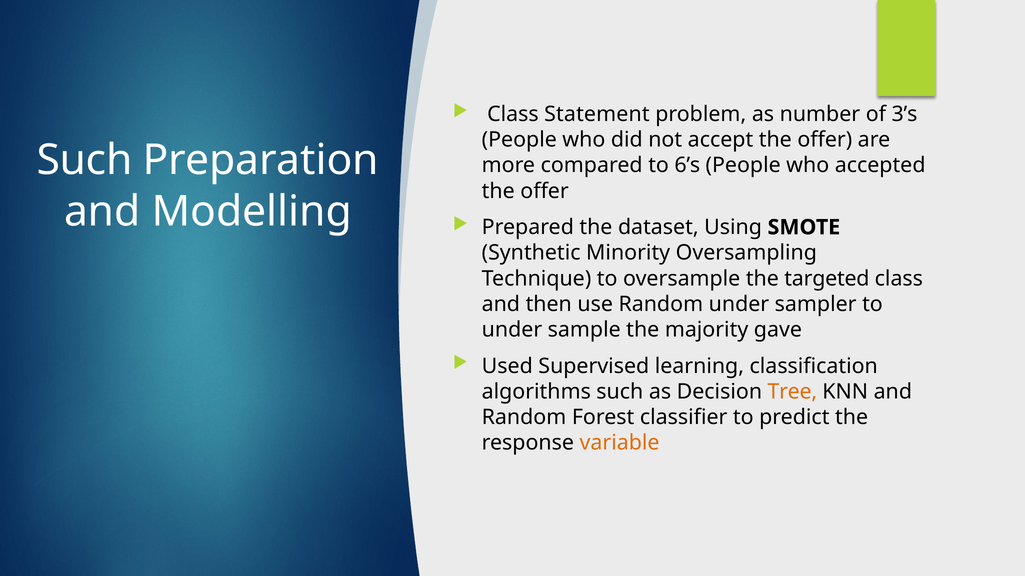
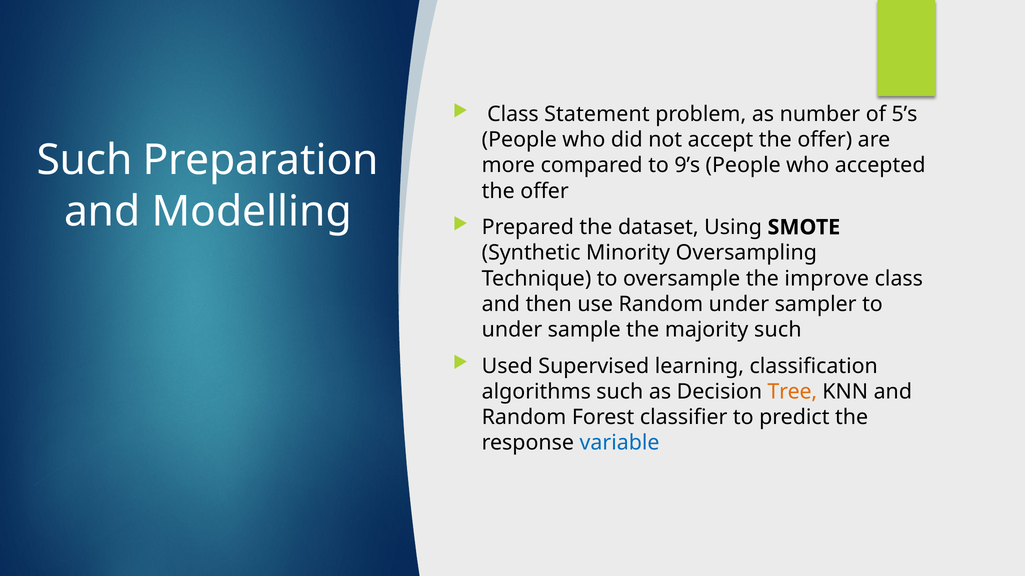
3’s: 3’s -> 5’s
6’s: 6’s -> 9’s
targeted: targeted -> improve
majority gave: gave -> such
variable colour: orange -> blue
